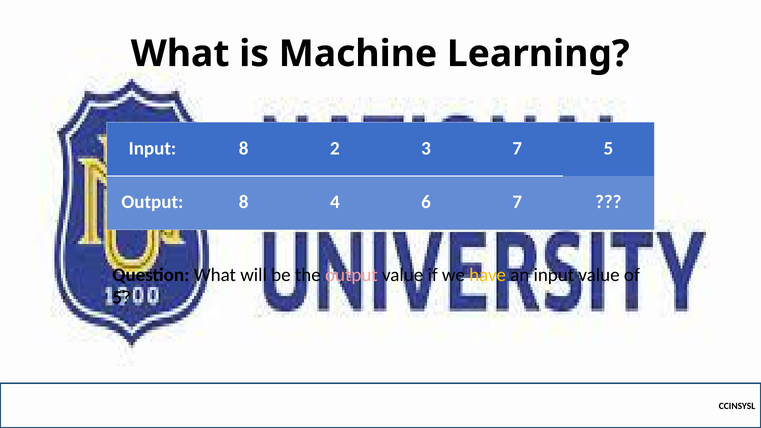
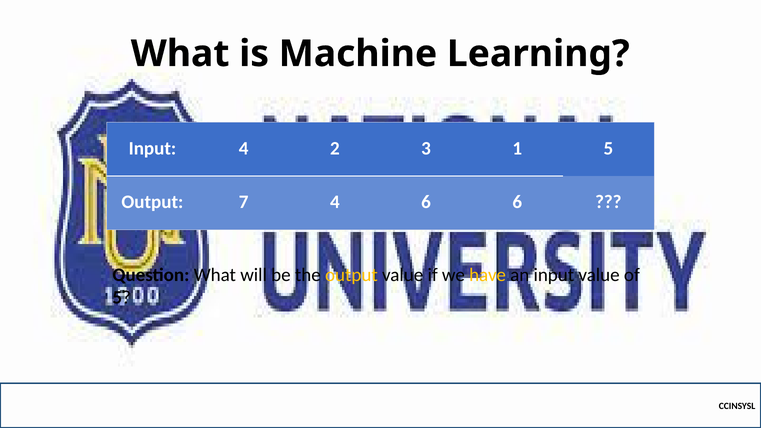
Input 8: 8 -> 4
3 7: 7 -> 1
Output 8: 8 -> 7
6 7: 7 -> 6
output at (351, 275) colour: pink -> yellow
